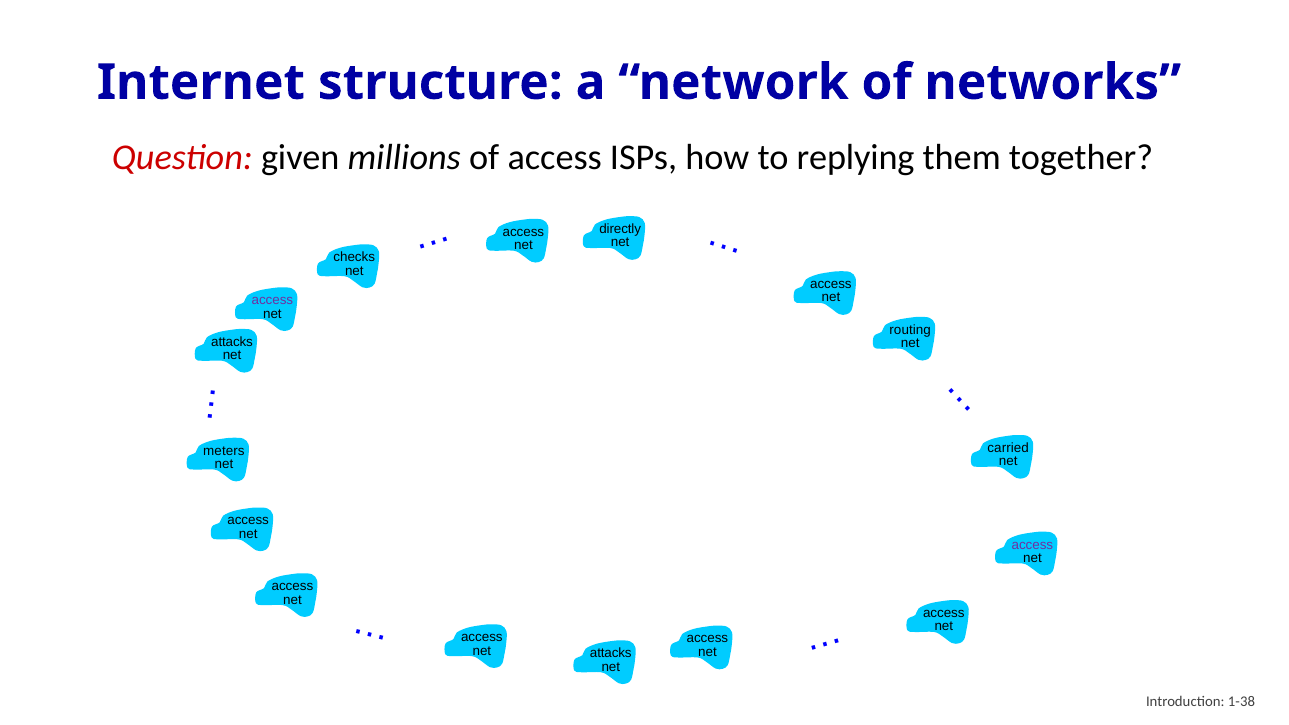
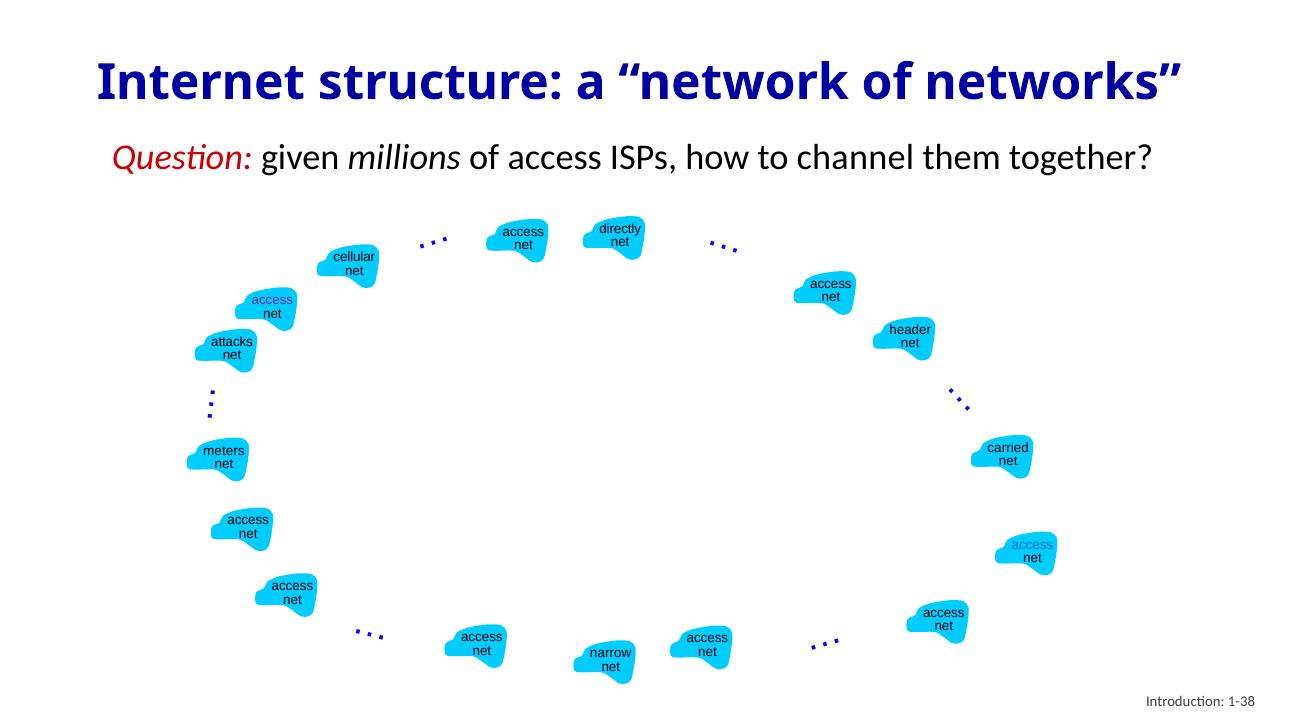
replying: replying -> channel
checks: checks -> cellular
routing: routing -> header
access at (1032, 545) colour: purple -> blue
attacks at (611, 653): attacks -> narrow
